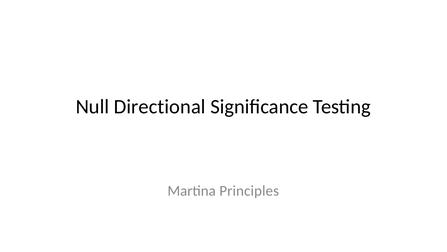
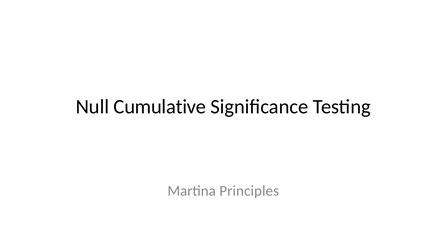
Directional: Directional -> Cumulative
